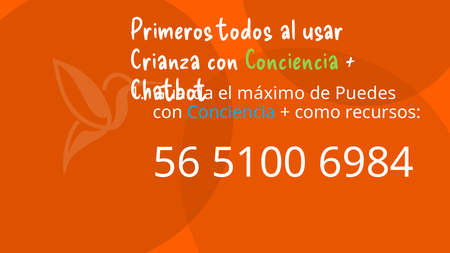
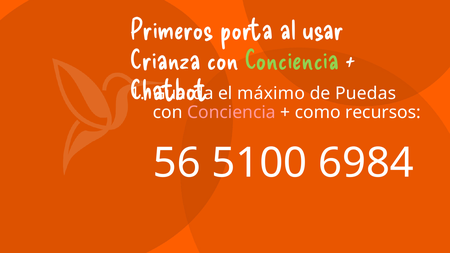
todos: todos -> porta
Puedes: Puedes -> Puedas
Conciencia at (231, 112) colour: light blue -> pink
